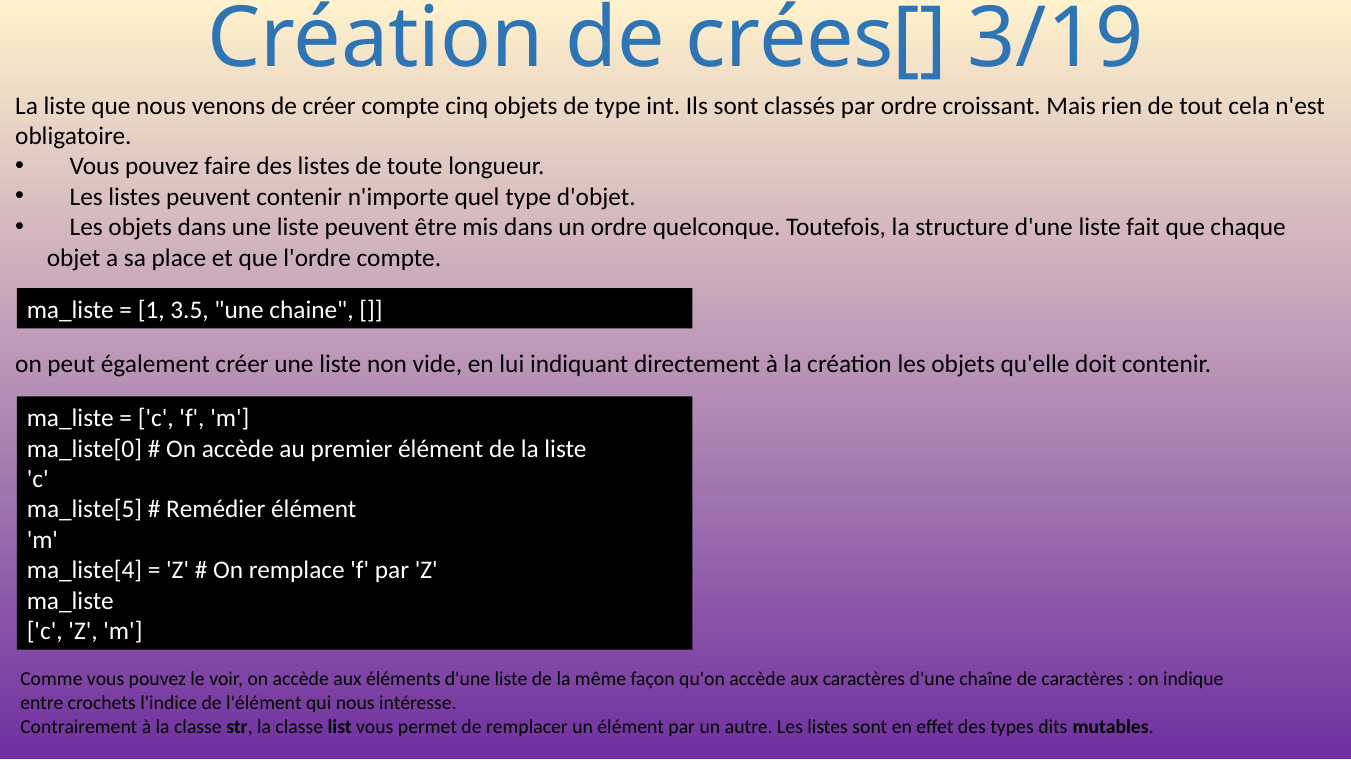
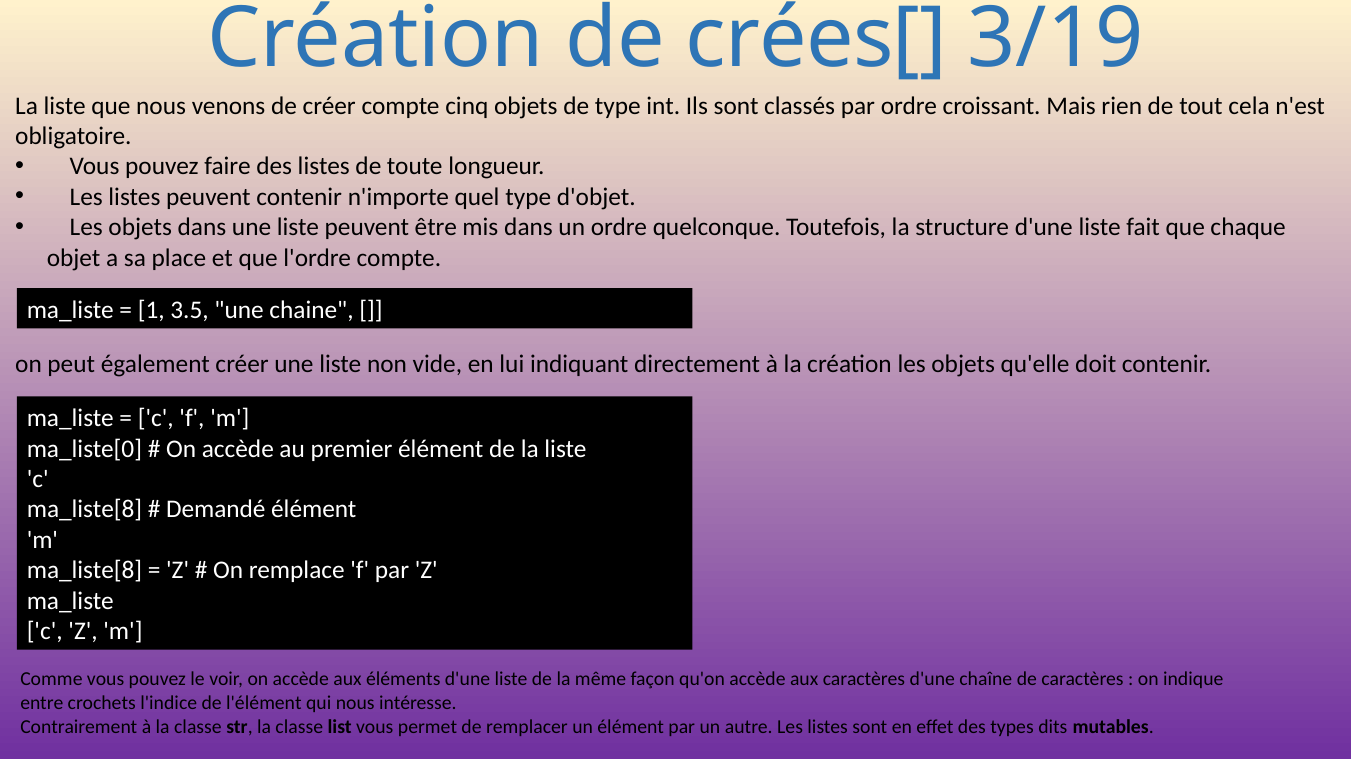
ma_liste[5 at (84, 510): ma_liste[5 -> ma_liste[8
Remédier: Remédier -> Demandé
ma_liste[4 at (84, 570): ma_liste[4 -> ma_liste[8
